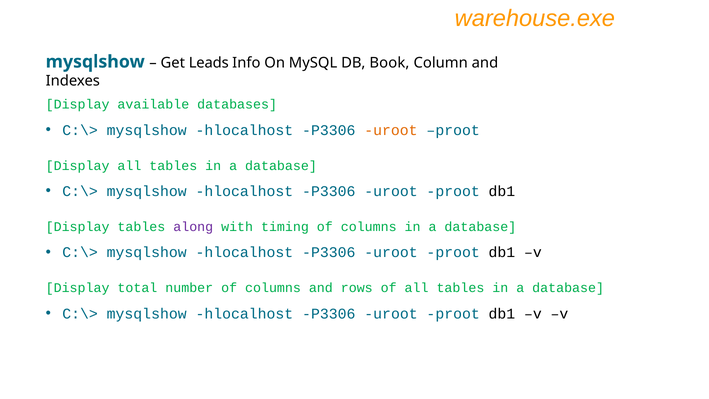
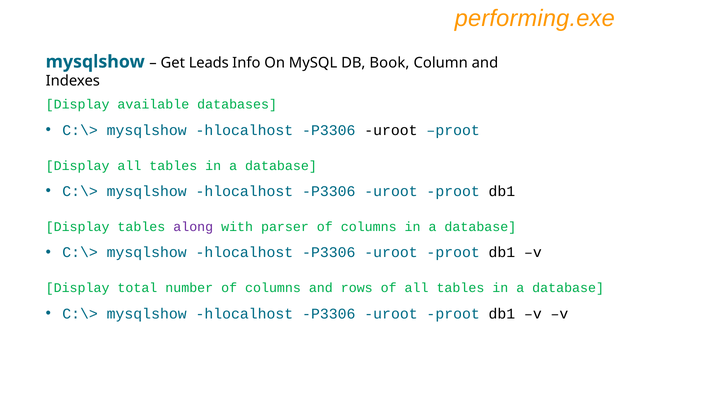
warehouse.exe: warehouse.exe -> performing.exe
uroot at (391, 130) colour: orange -> black
timing: timing -> parser
